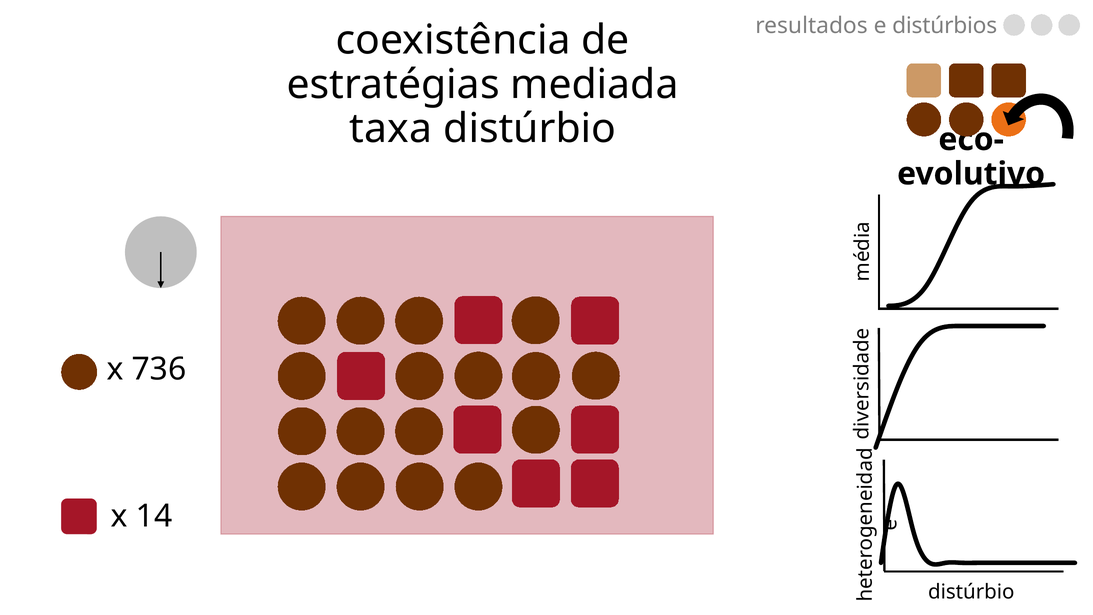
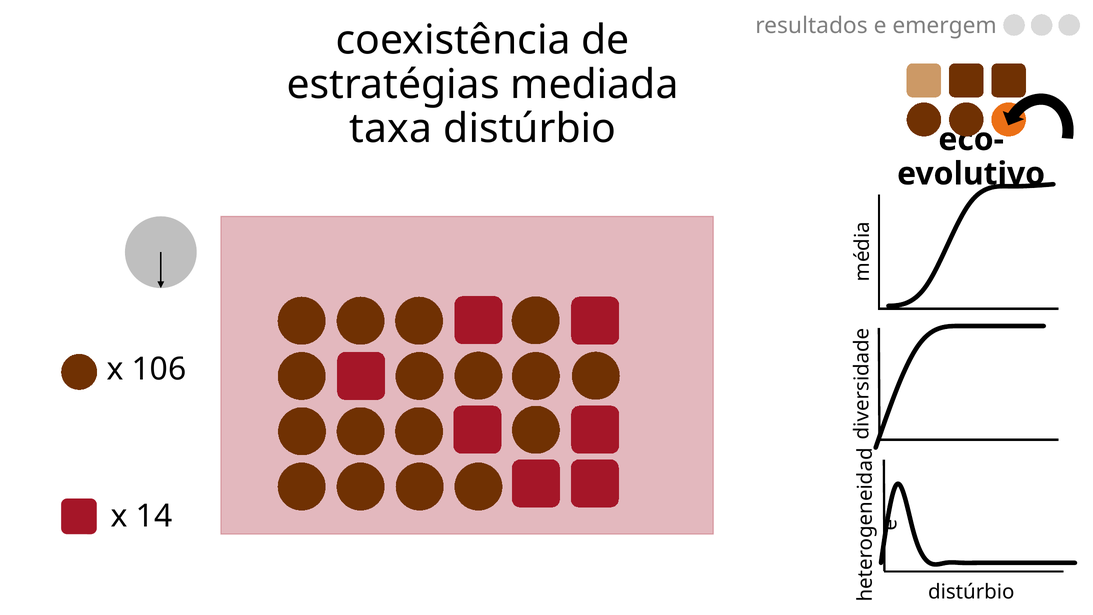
distúrbios: distúrbios -> emergem
736: 736 -> 106
